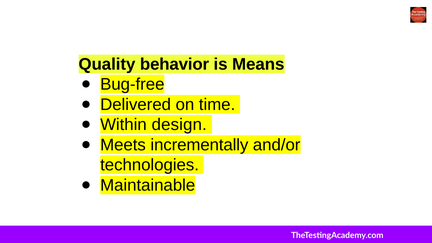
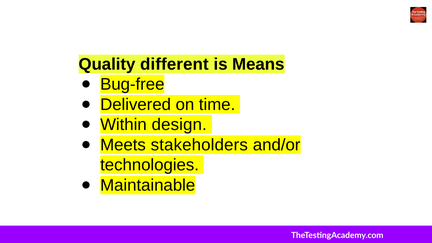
behavior: behavior -> different
incrementally: incrementally -> stakeholders
